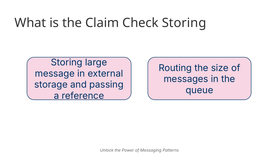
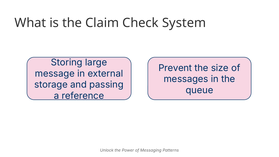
Check Storing: Storing -> System
Routing: Routing -> Prevent
